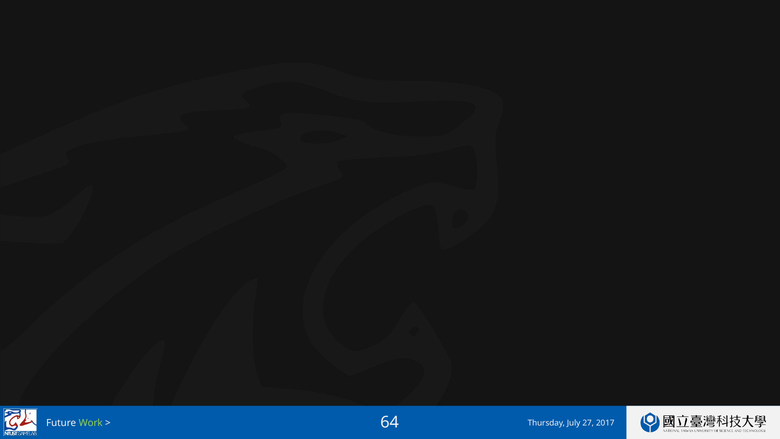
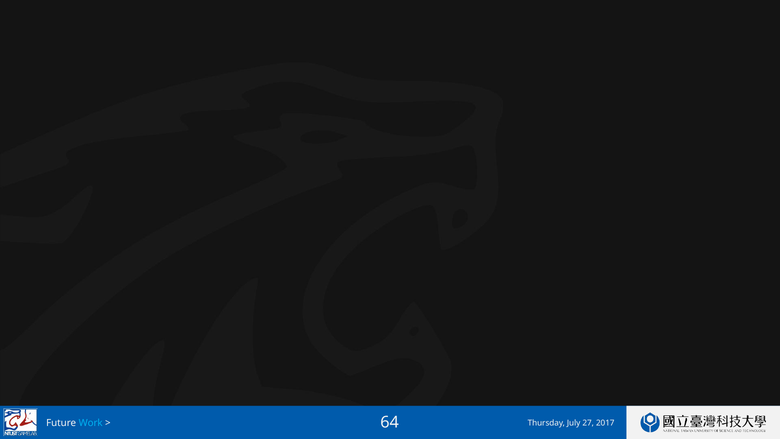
Work colour: light green -> light blue
